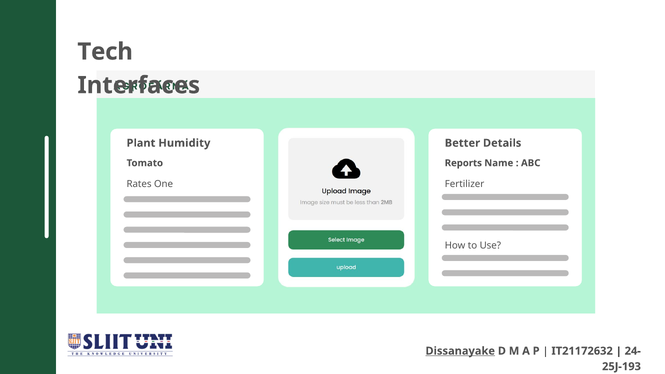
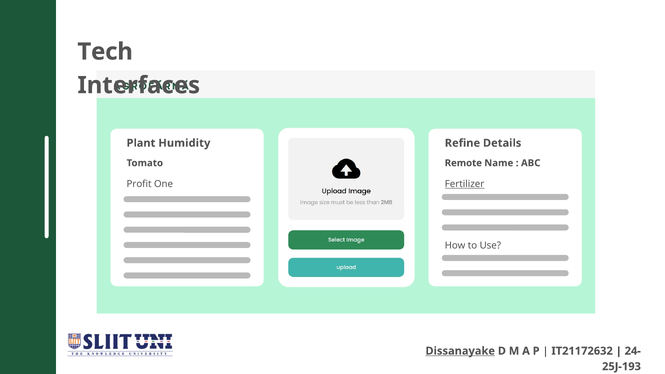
Better: Better -> Refine
Reports: Reports -> Remote
Rates: Rates -> Profit
Fertilizer underline: none -> present
